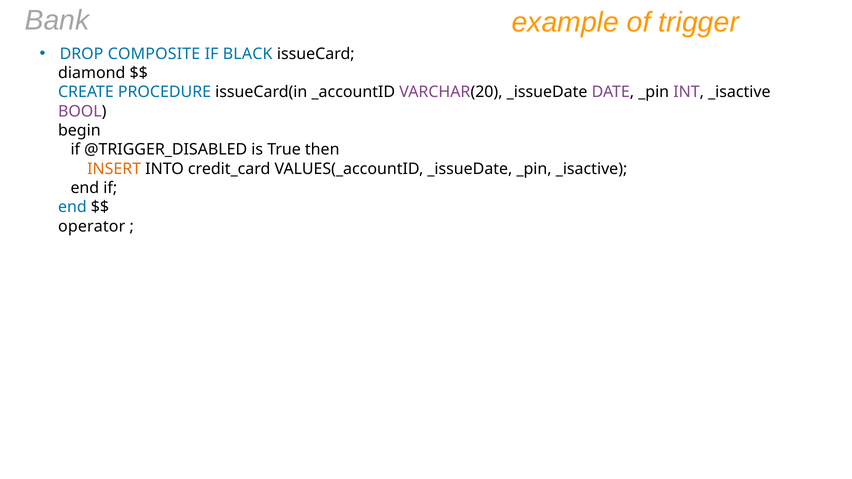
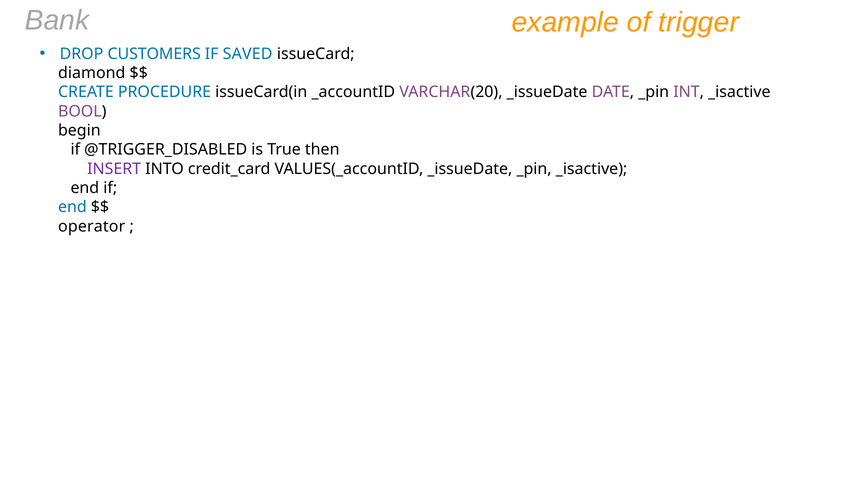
COMPOSITE: COMPOSITE -> CUSTOMERS
BLACK: BLACK -> SAVED
INSERT colour: orange -> purple
